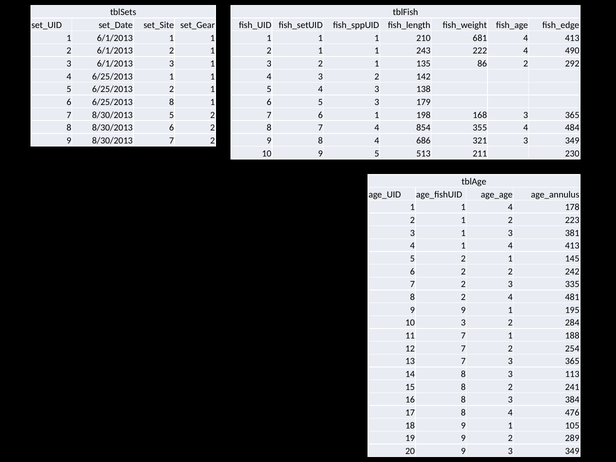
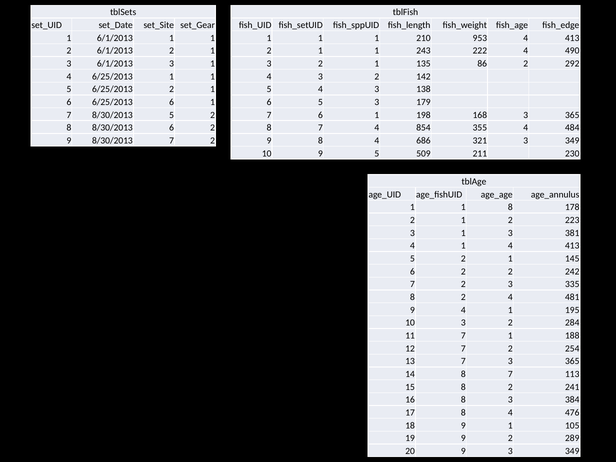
681: 681 -> 953
6/25/2013 8: 8 -> 6
513: 513 -> 509
1 1 4: 4 -> 8
9 9: 9 -> 4
14 8 3: 3 -> 7
